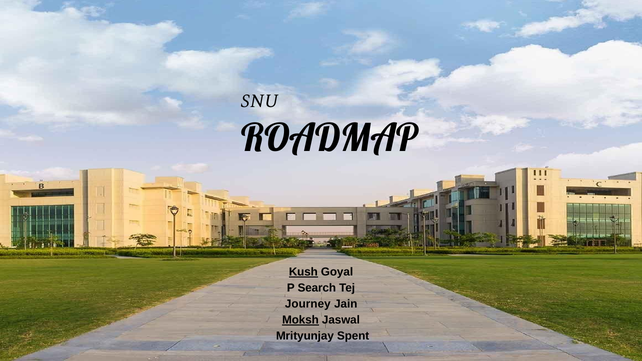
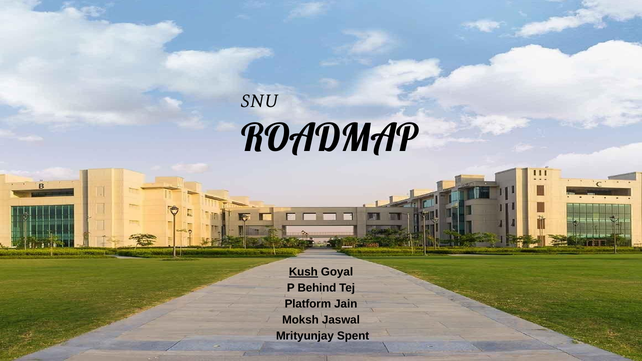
Search: Search -> Behind
Journey: Journey -> Platform
Moksh underline: present -> none
